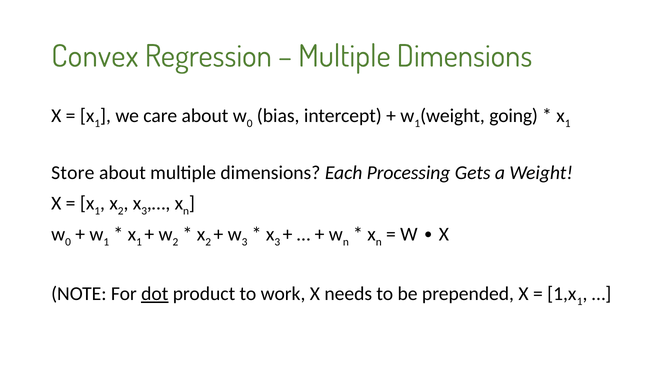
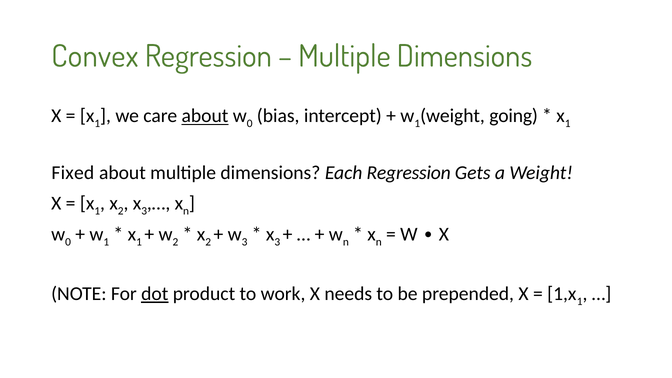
about at (205, 116) underline: none -> present
Store: Store -> Fixed
Each Processing: Processing -> Regression
